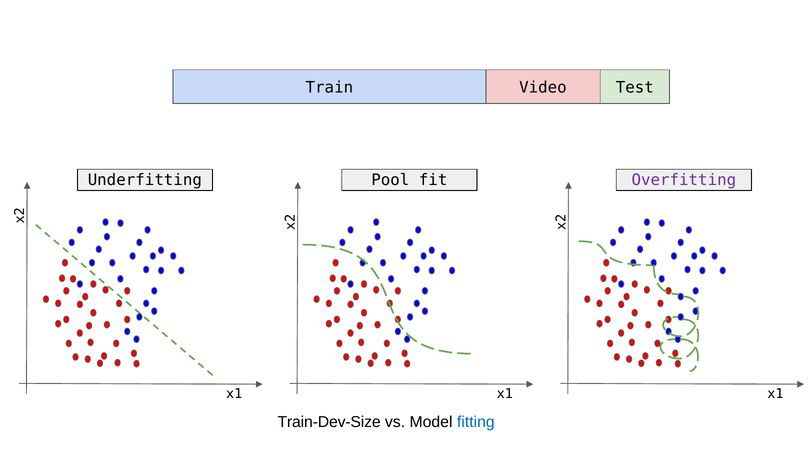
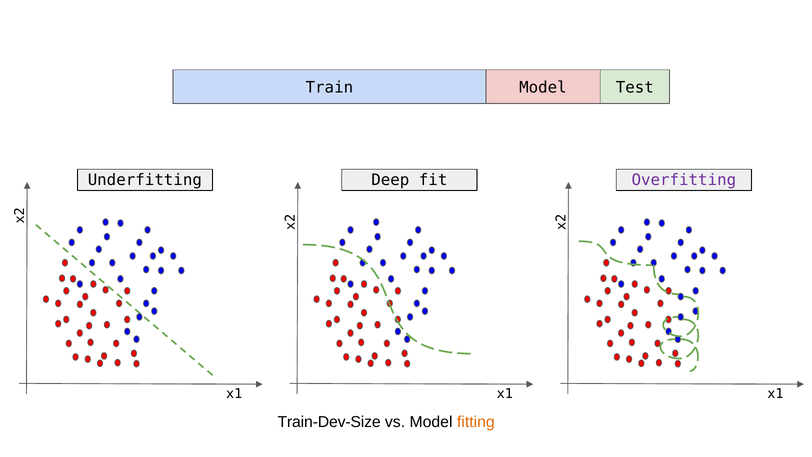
Train Video: Video -> Model
Pool: Pool -> Deep
fitting colour: blue -> orange
